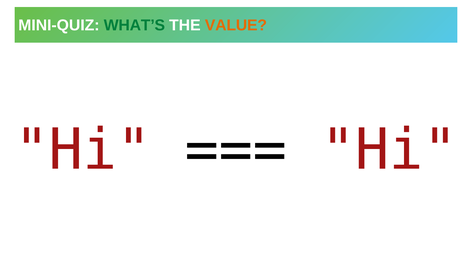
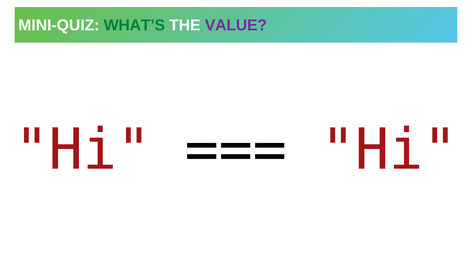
VALUE colour: orange -> purple
